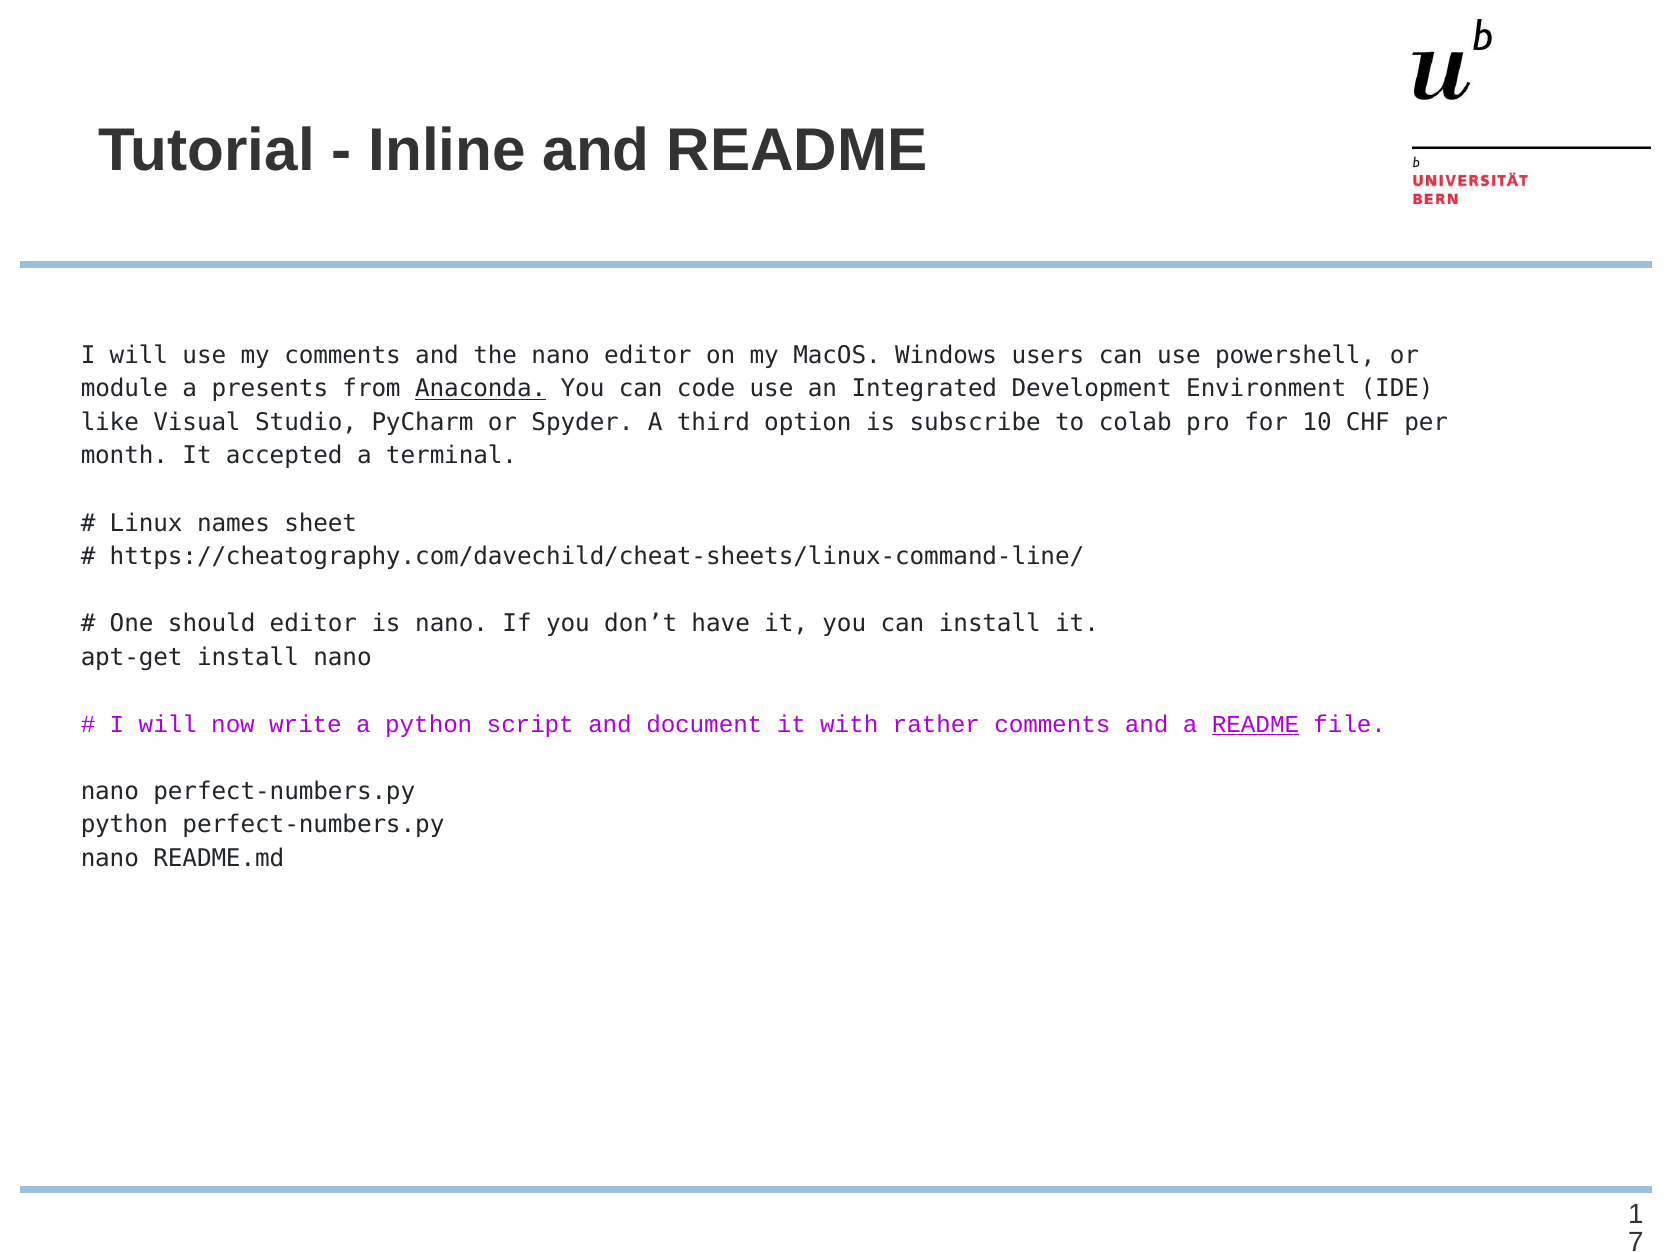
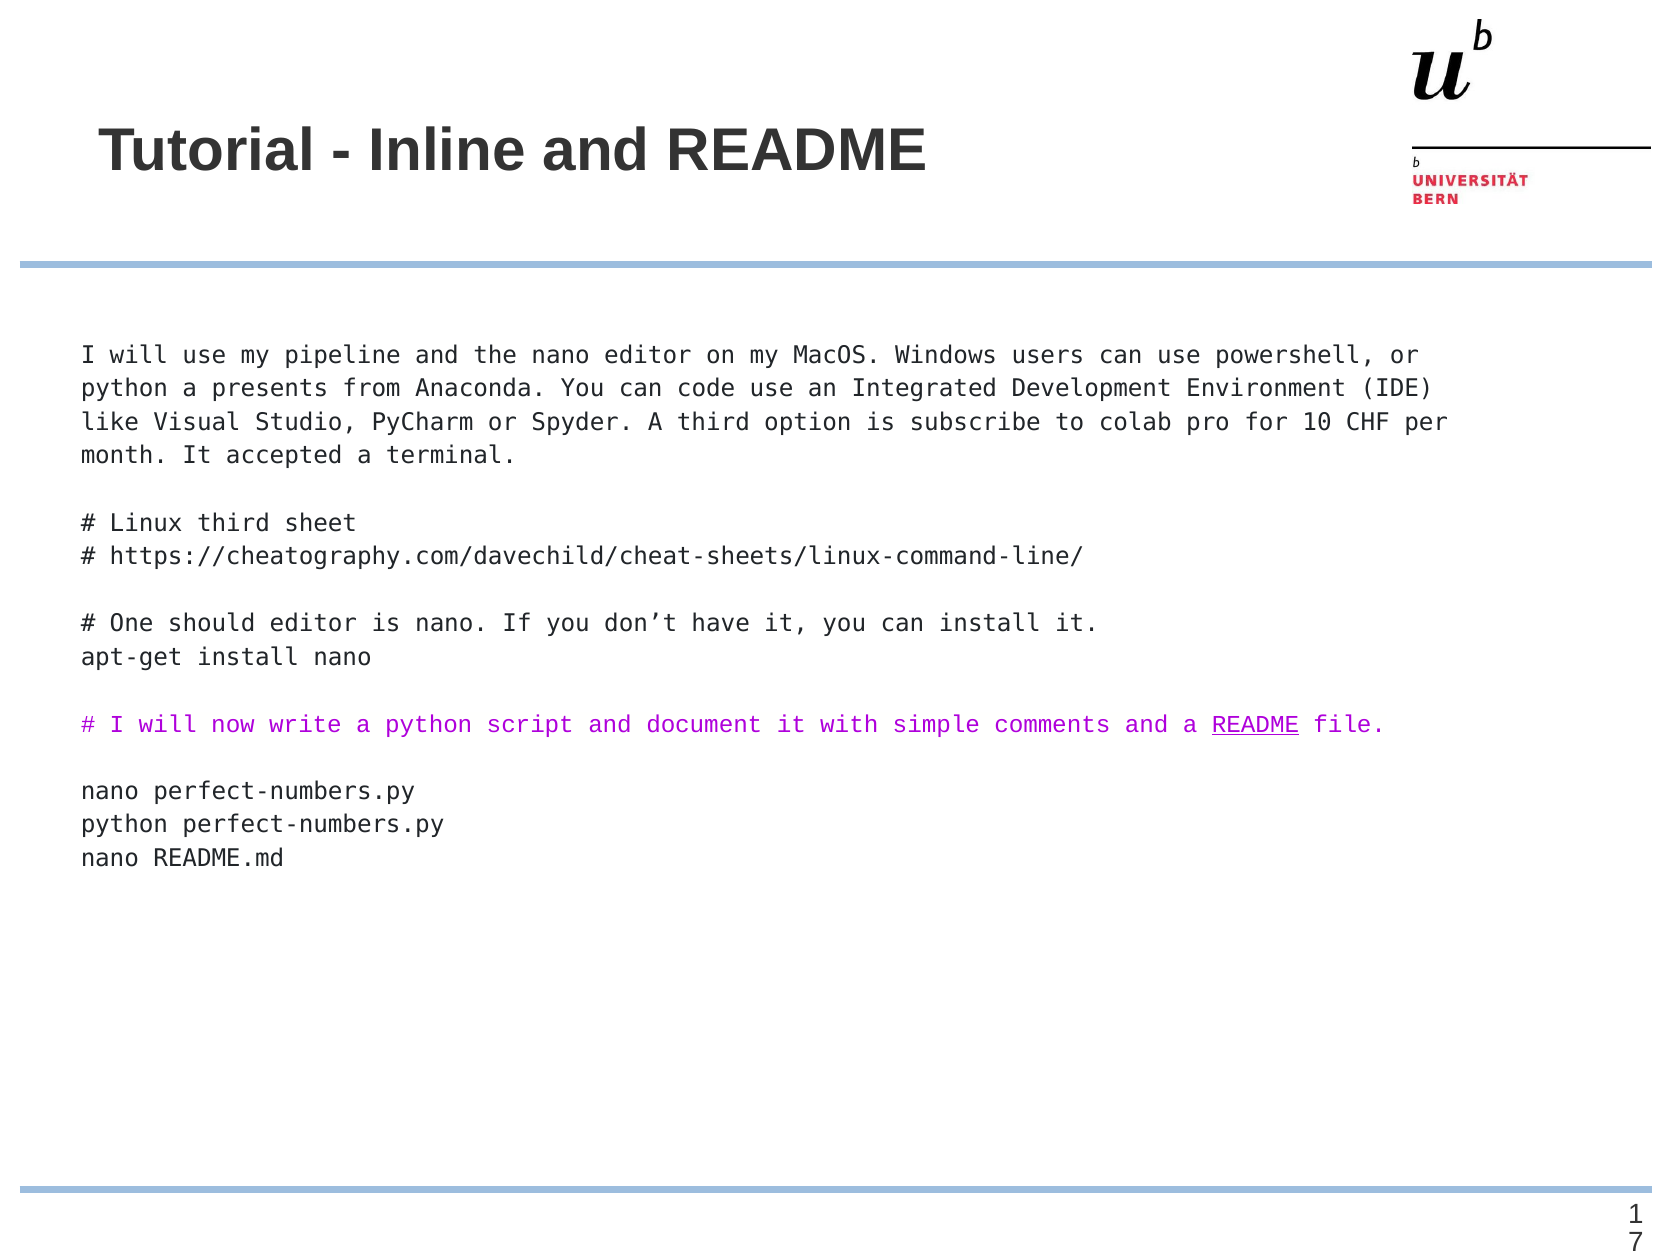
my comments: comments -> pipeline
module at (124, 389): module -> python
Anaconda underline: present -> none
Linux names: names -> third
rather: rather -> simple
